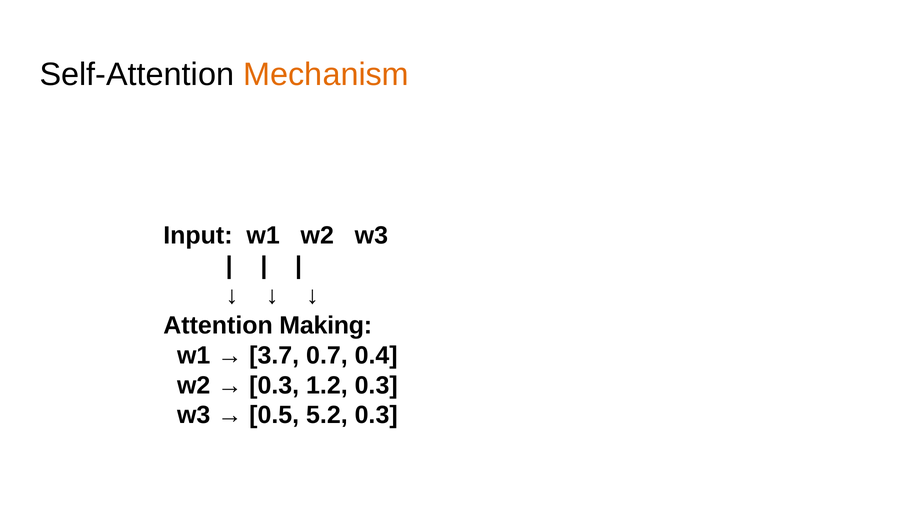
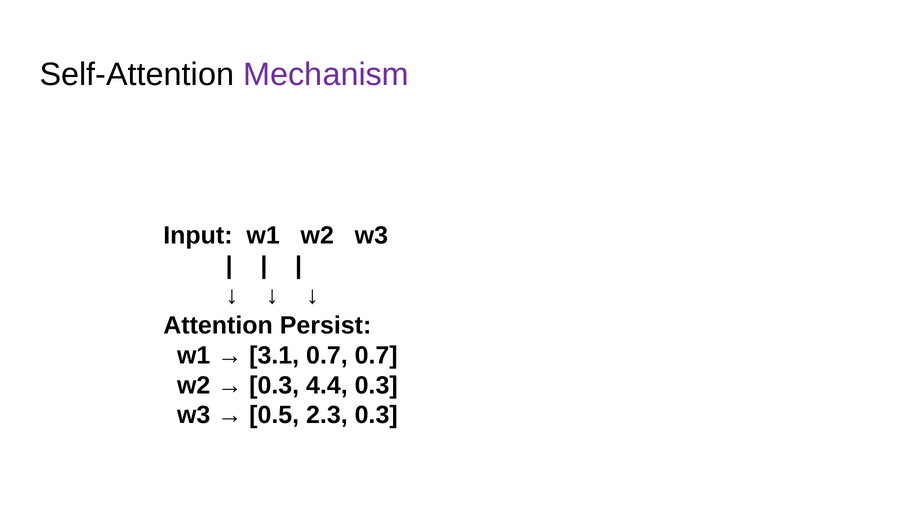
Mechanism colour: orange -> purple
Making: Making -> Persist
3.7: 3.7 -> 3.1
0.7 0.4: 0.4 -> 0.7
1.2: 1.2 -> 4.4
5.2: 5.2 -> 2.3
